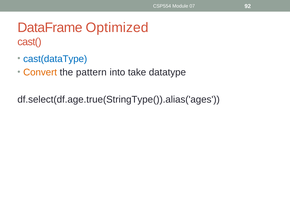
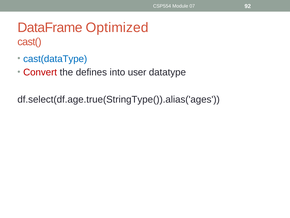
Convert colour: orange -> red
pattern: pattern -> defines
take: take -> user
